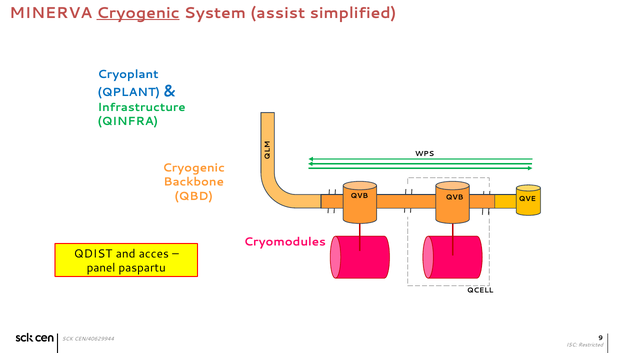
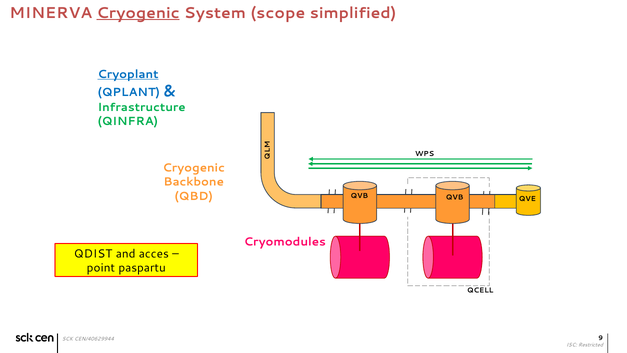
assist: assist -> scope
Cryoplant underline: none -> present
panel: panel -> point
